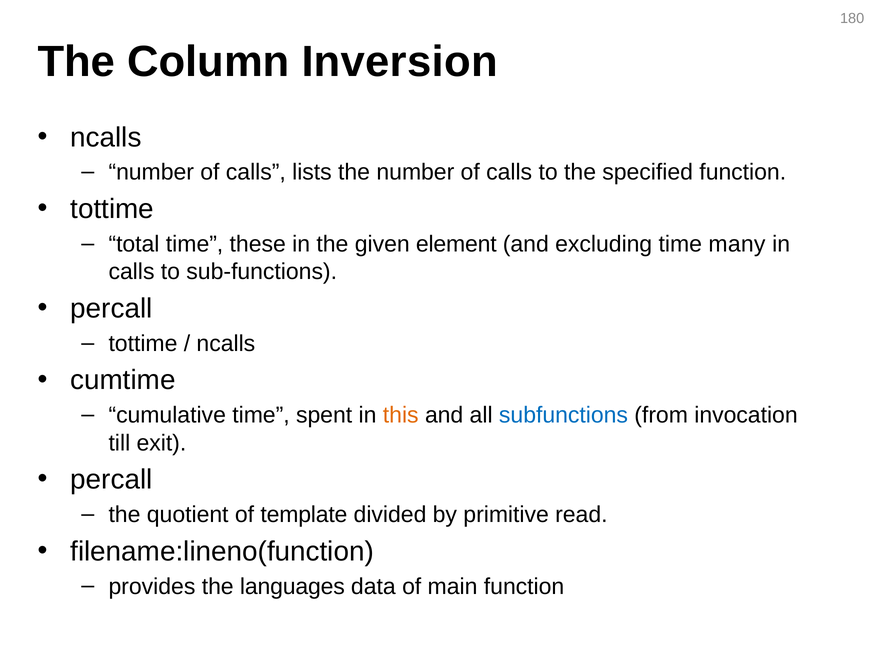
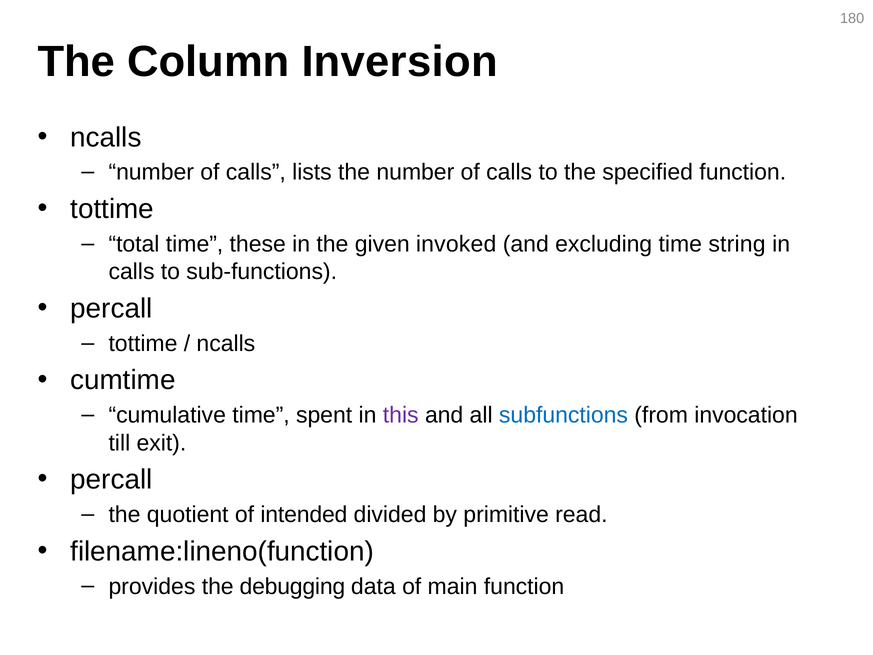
element: element -> invoked
many: many -> string
this colour: orange -> purple
template: template -> intended
languages: languages -> debugging
